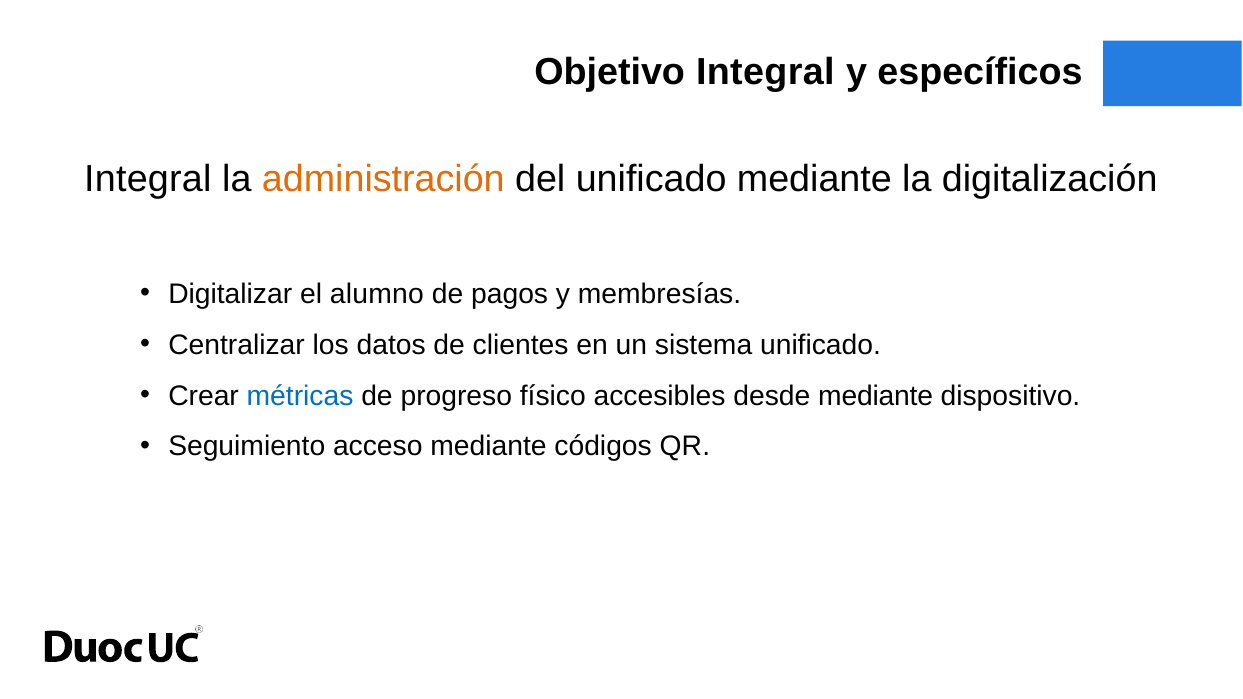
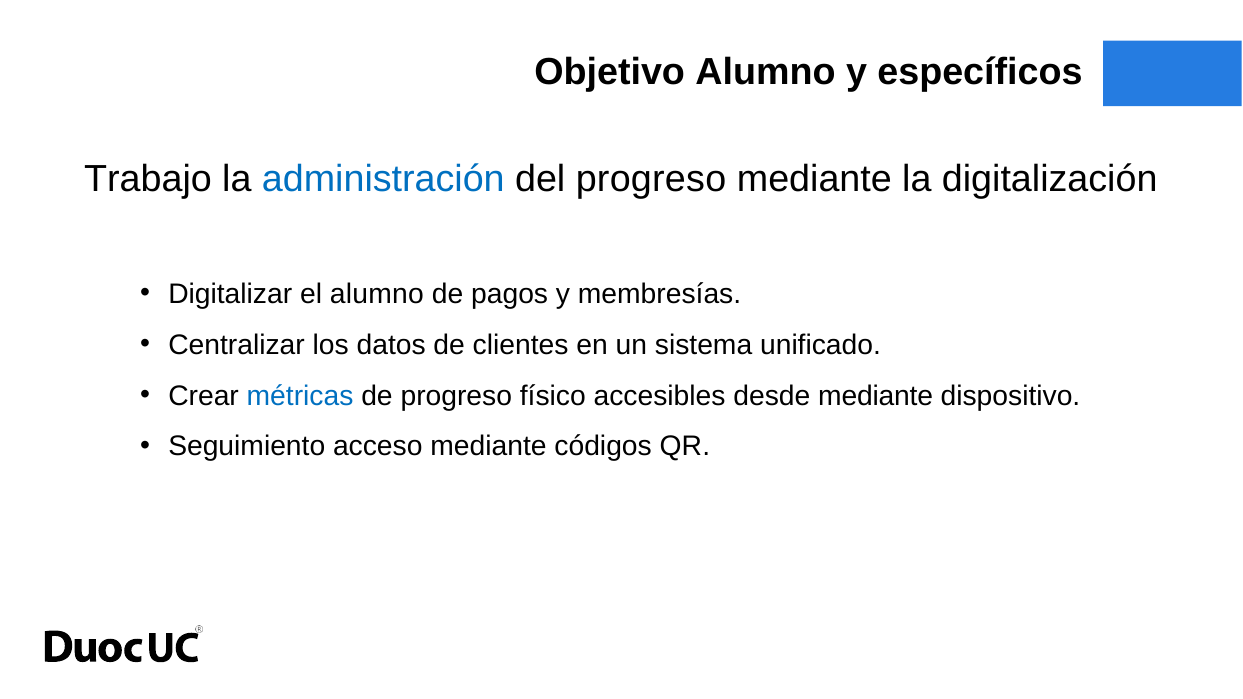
Objetivo Integral: Integral -> Alumno
Integral at (148, 179): Integral -> Trabajo
administración colour: orange -> blue
del unificado: unificado -> progreso
